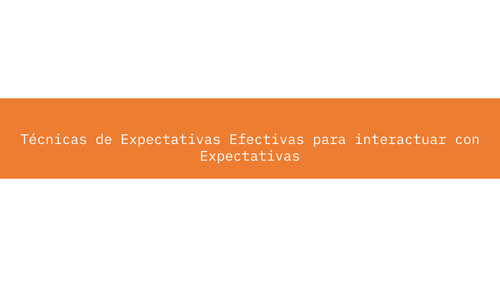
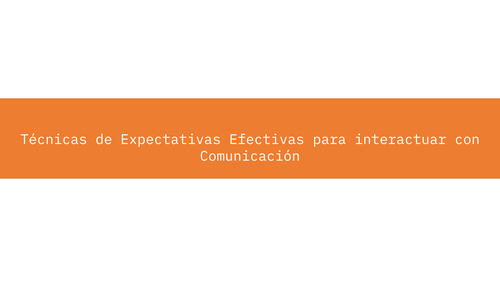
Expectativas at (250, 156): Expectativas -> Comunicación
